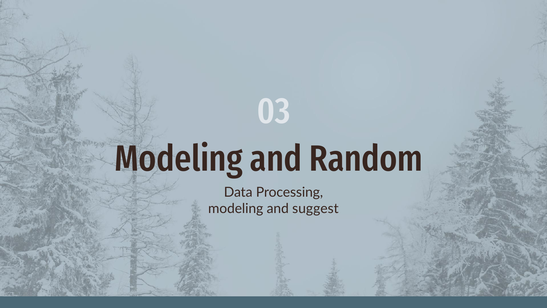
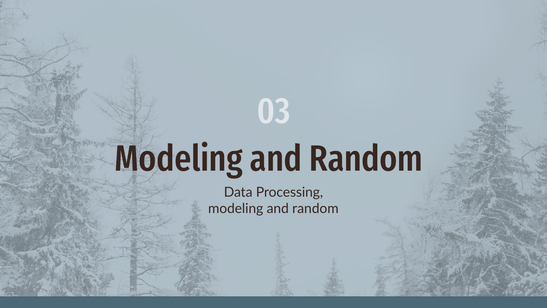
suggest at (315, 209): suggest -> random
